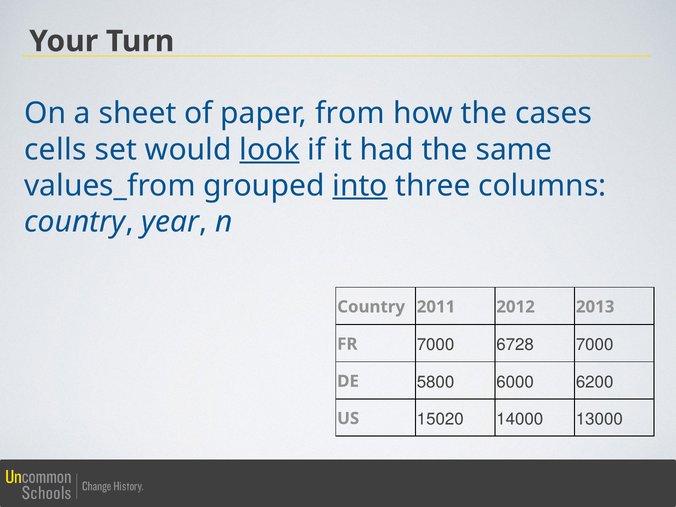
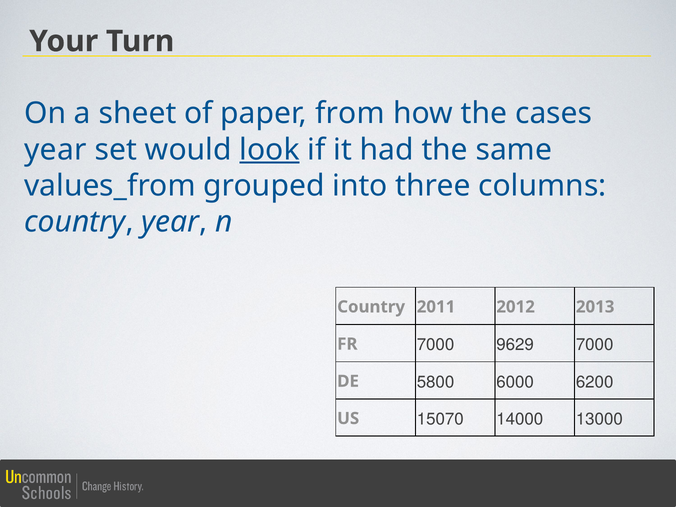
cells at (56, 150): cells -> year
into underline: present -> none
6728: 6728 -> 9629
15020: 15020 -> 15070
